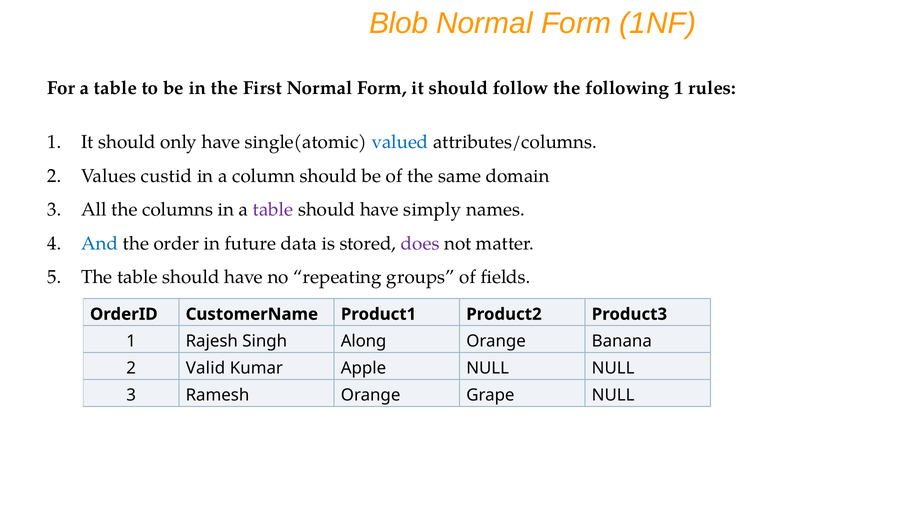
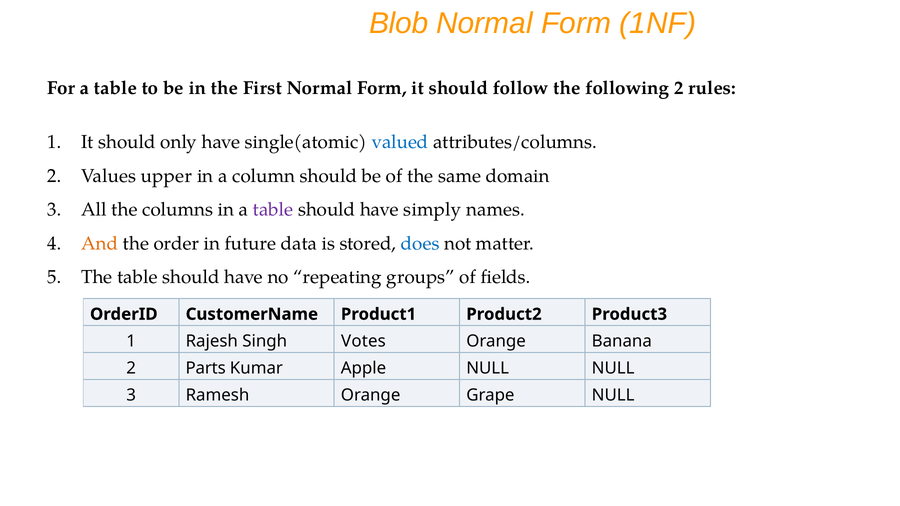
following 1: 1 -> 2
custid: custid -> upper
And colour: blue -> orange
does colour: purple -> blue
Along: Along -> Votes
Valid: Valid -> Parts
